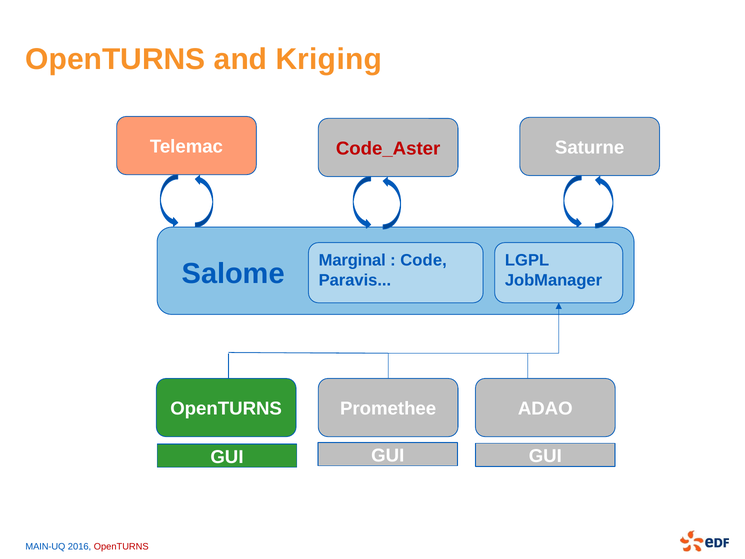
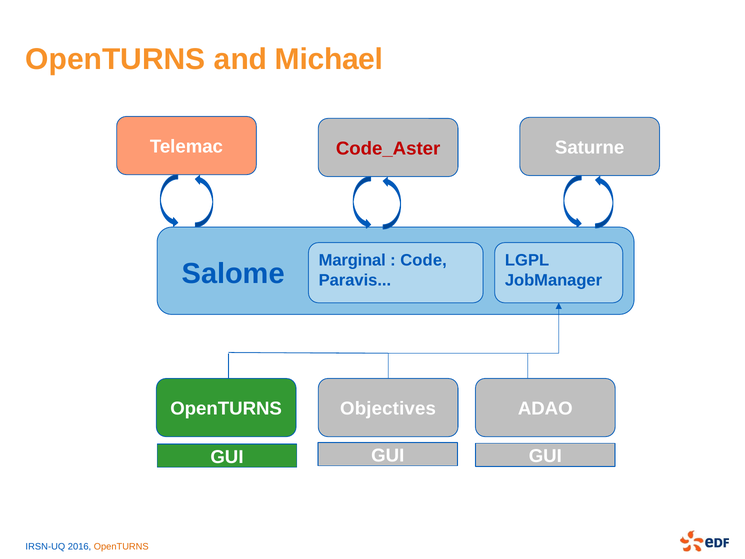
Kriging: Kriging -> Michael
Promethee: Promethee -> Objectives
MAIN-UQ: MAIN-UQ -> IRSN-UQ
OpenTURNS at (121, 546) colour: red -> orange
